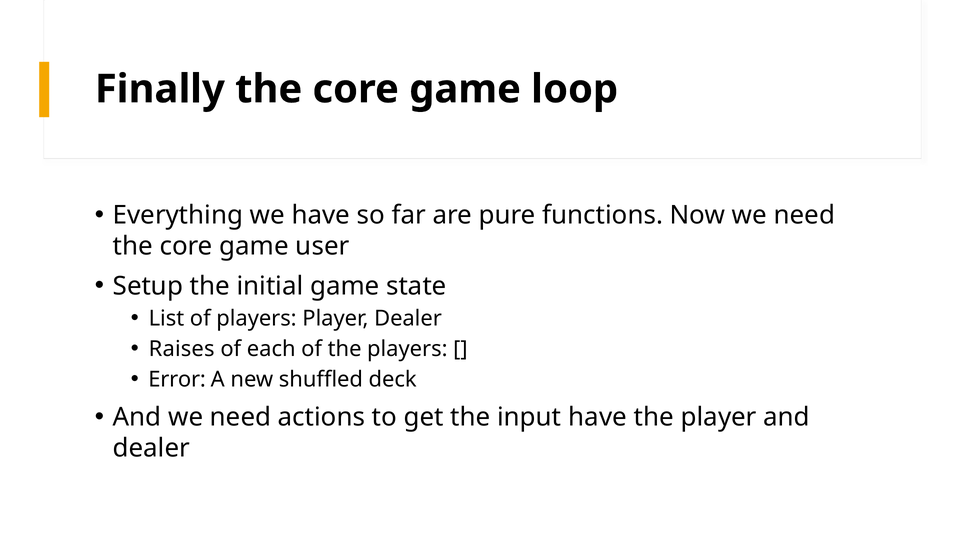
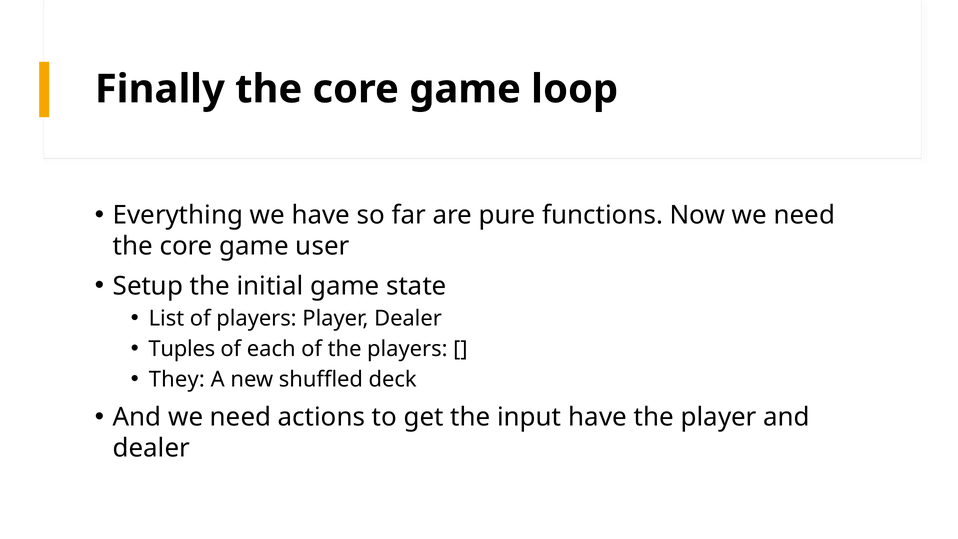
Raises: Raises -> Tuples
Error: Error -> They
